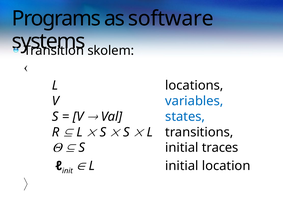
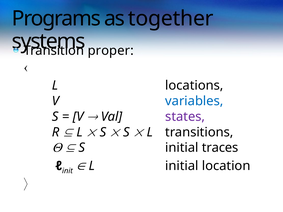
software: software -> together
skolem: skolem -> proper
states colour: blue -> purple
